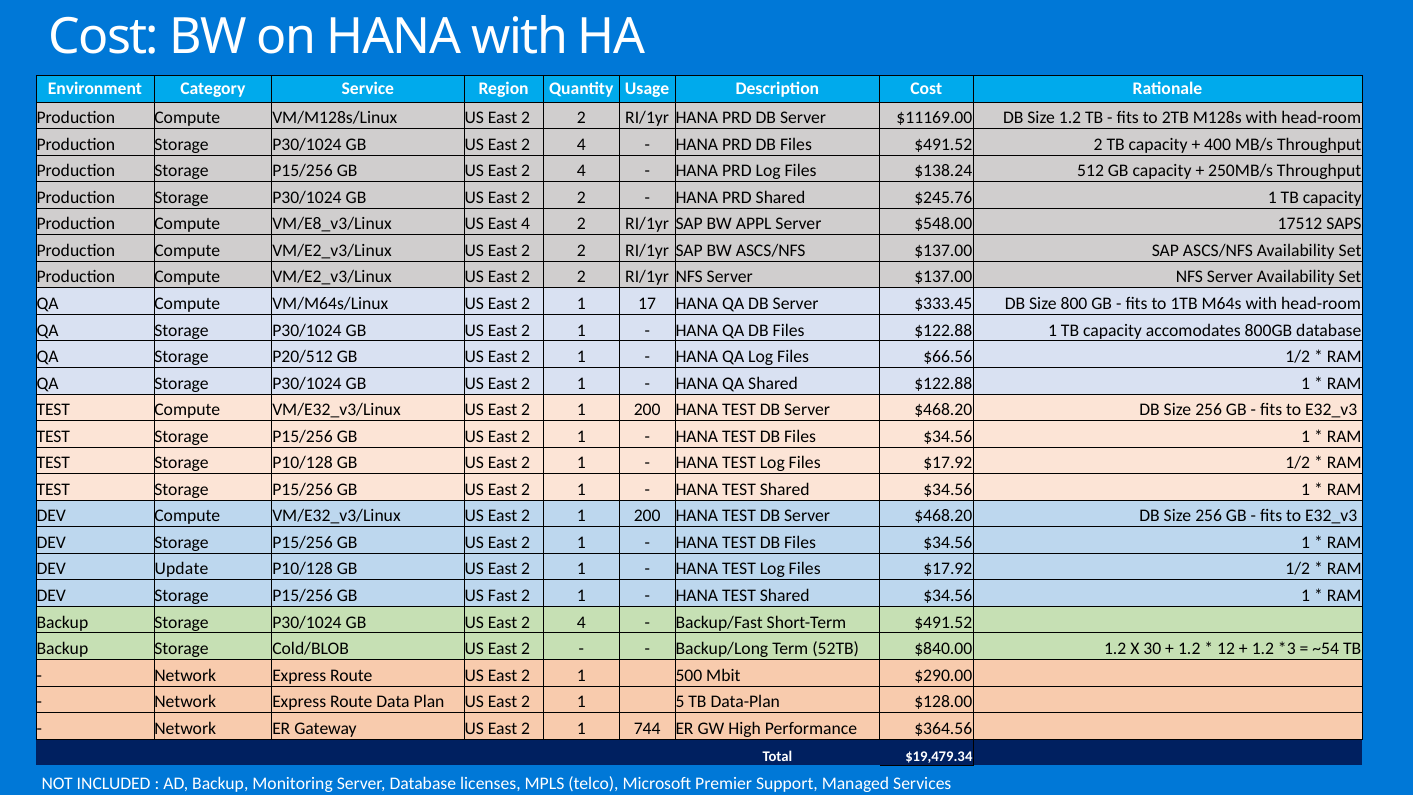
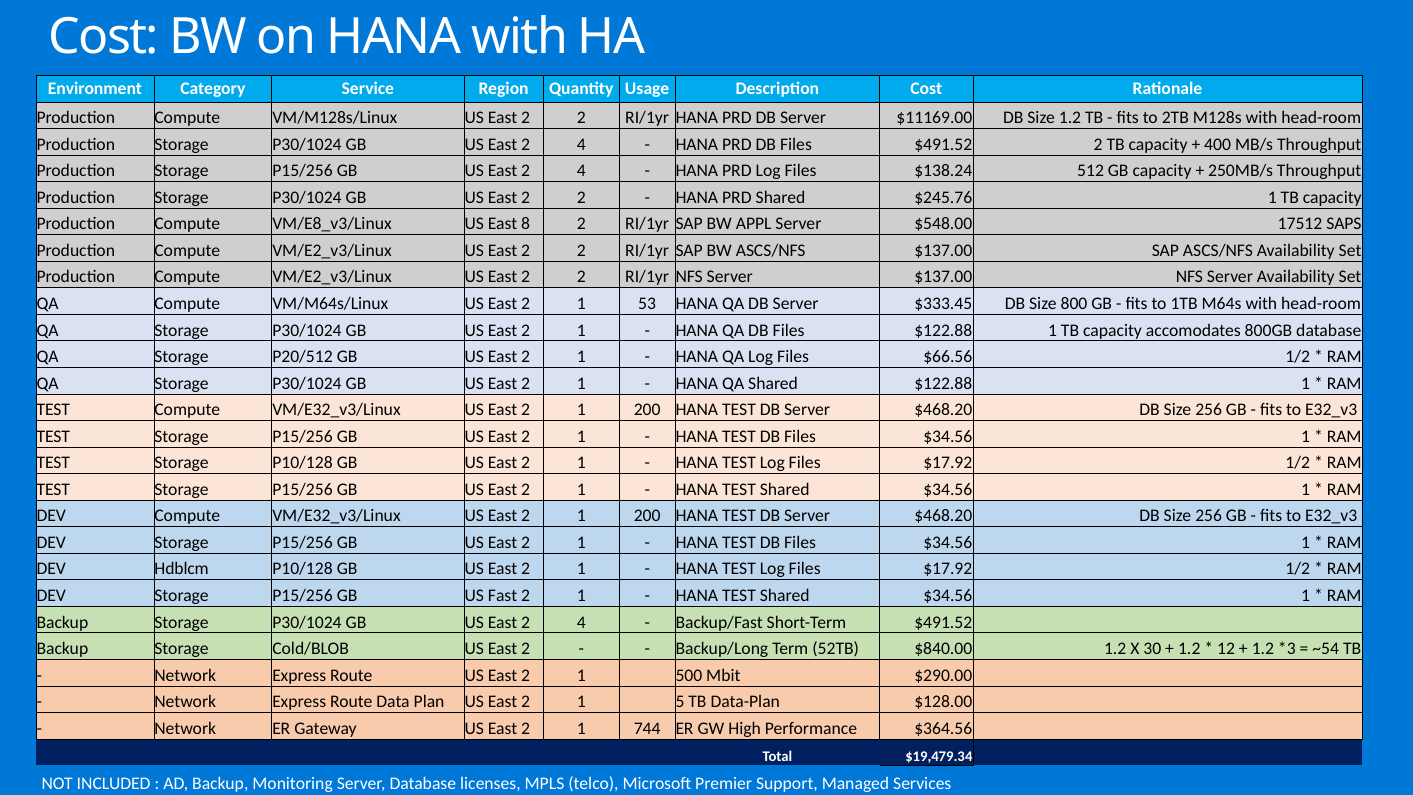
East 4: 4 -> 8
17: 17 -> 53
Update: Update -> Hdblcm
